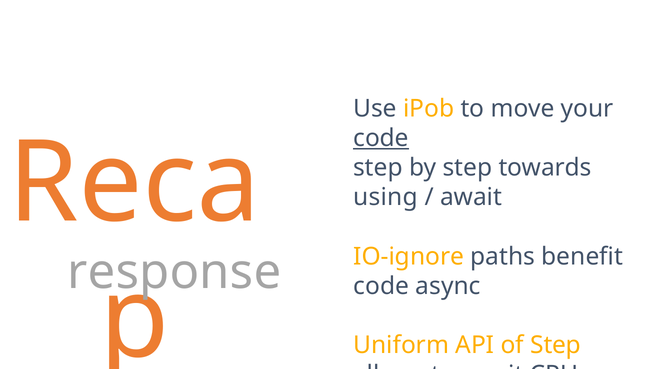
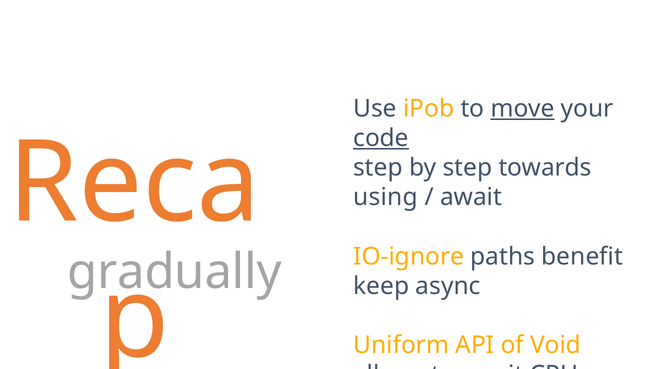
move underline: none -> present
response: response -> gradually
code at (381, 286): code -> keep
of Step: Step -> Void
